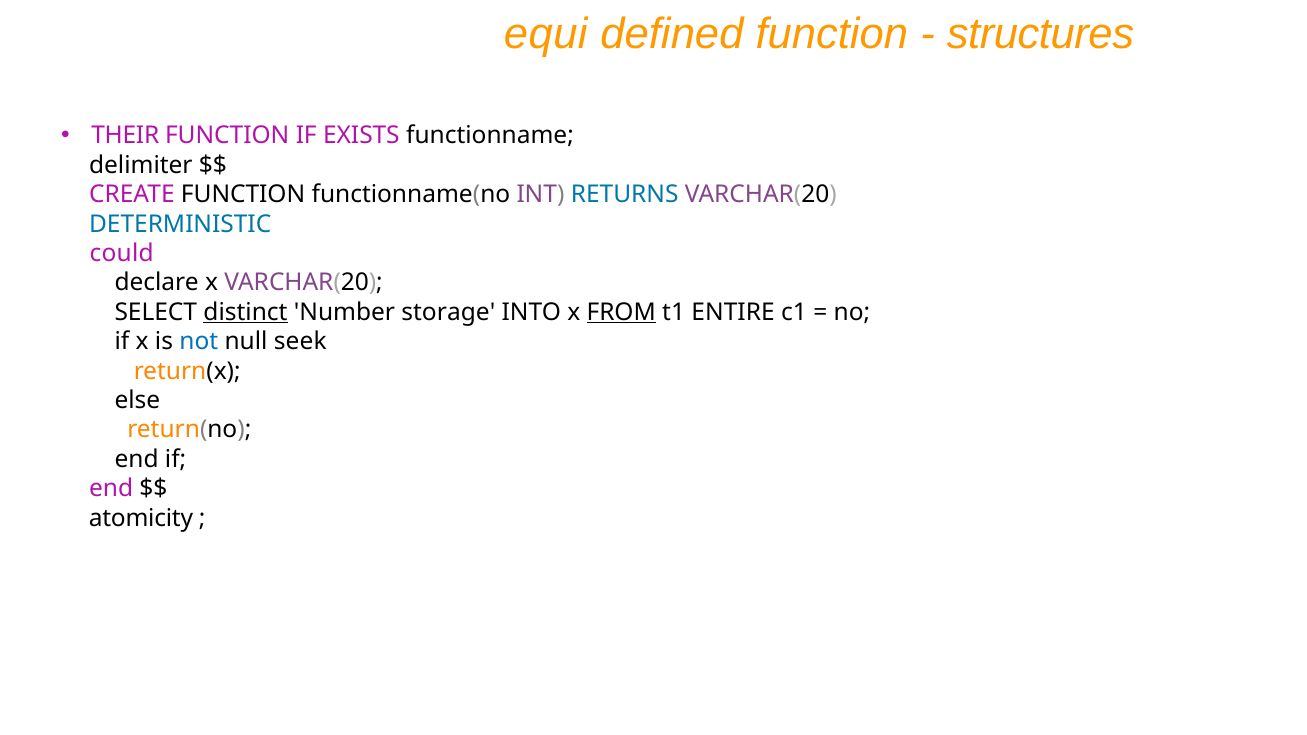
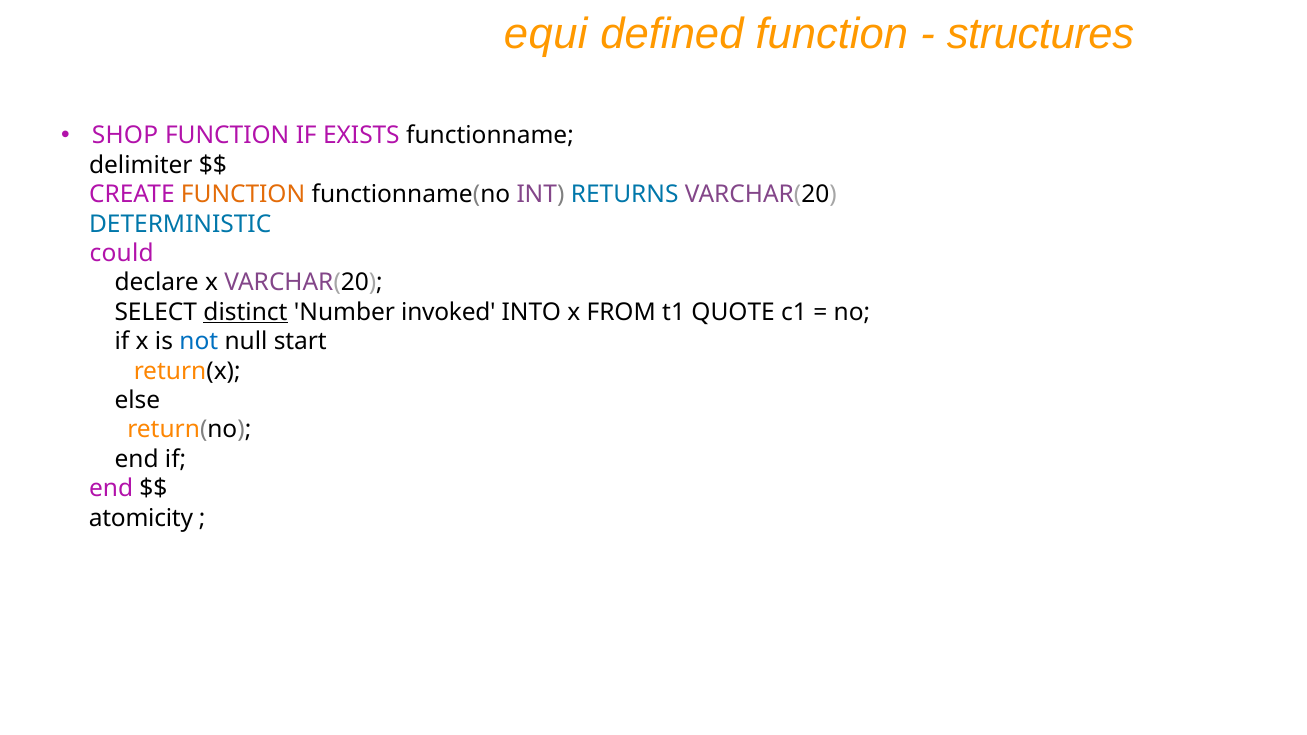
THEIR: THEIR -> SHOP
FUNCTION at (243, 195) colour: black -> orange
storage: storage -> invoked
FROM underline: present -> none
ENTIRE: ENTIRE -> QUOTE
seek: seek -> start
